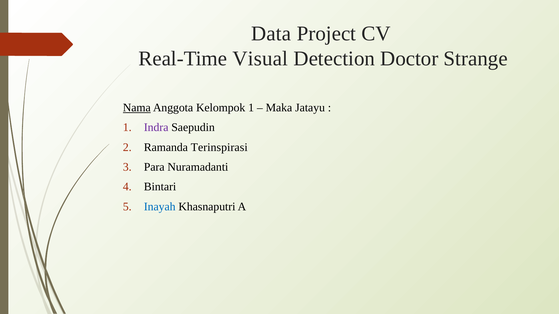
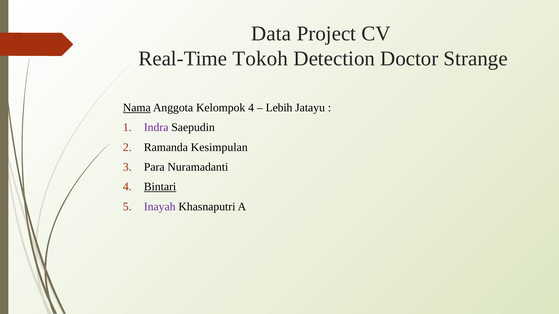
Visual: Visual -> Tokoh
Kelompok 1: 1 -> 4
Maka: Maka -> Lebih
Terinspirasi: Terinspirasi -> Kesimpulan
Bintari underline: none -> present
Inayah colour: blue -> purple
